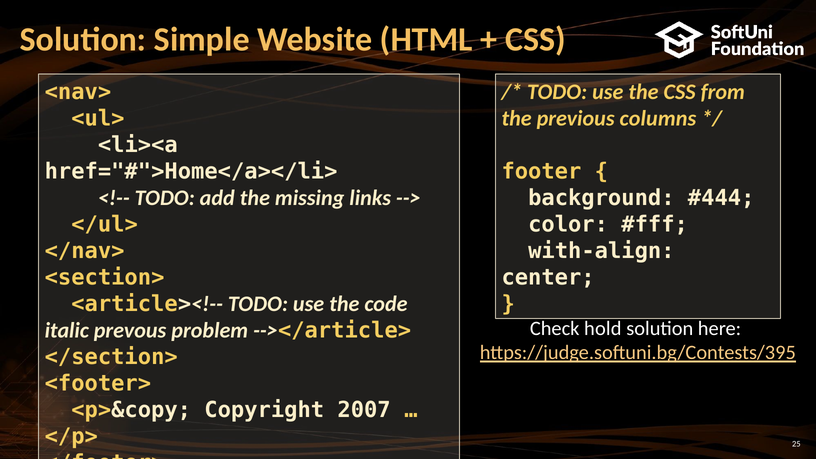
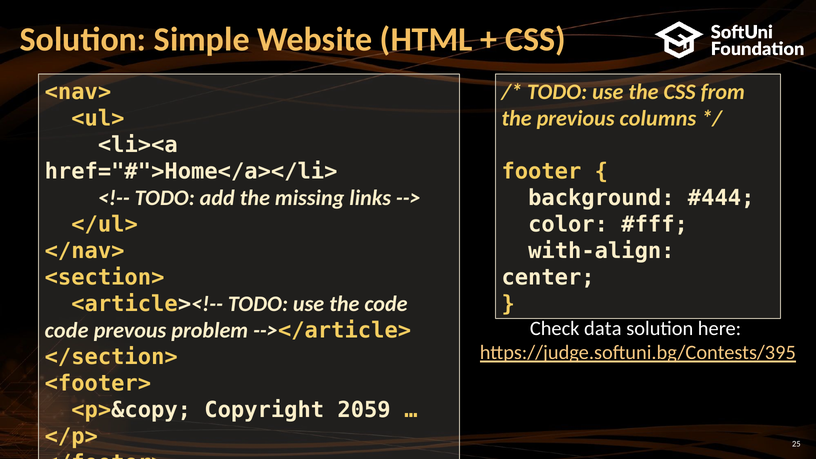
hold: hold -> data
italic at (67, 331): italic -> code
2007: 2007 -> 2059
